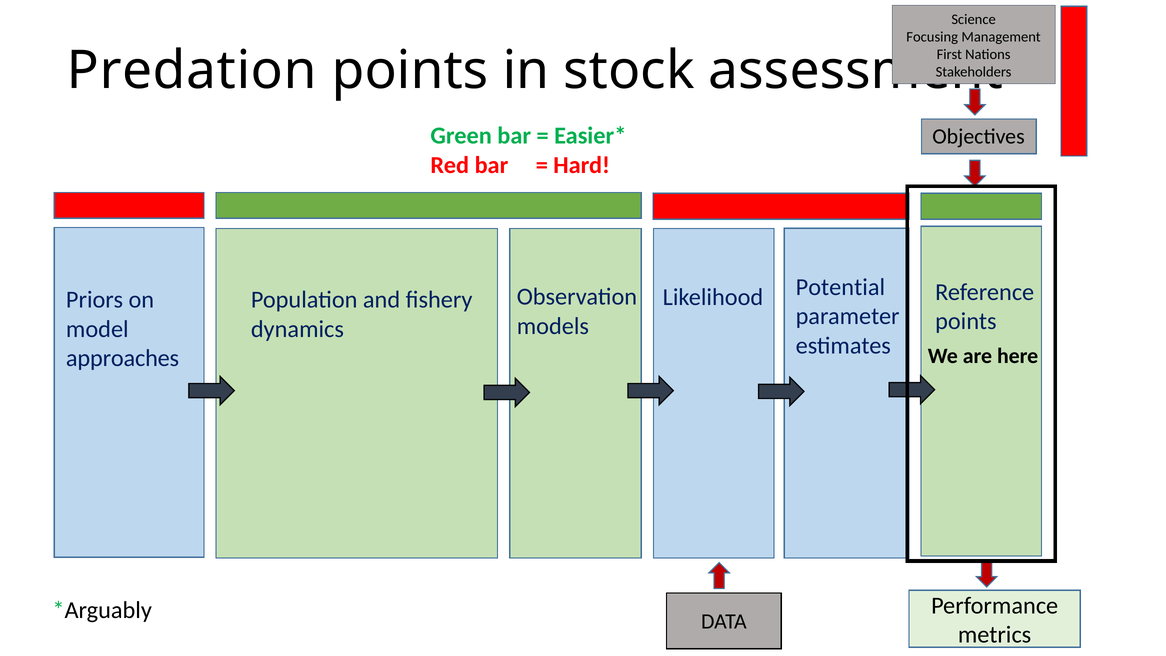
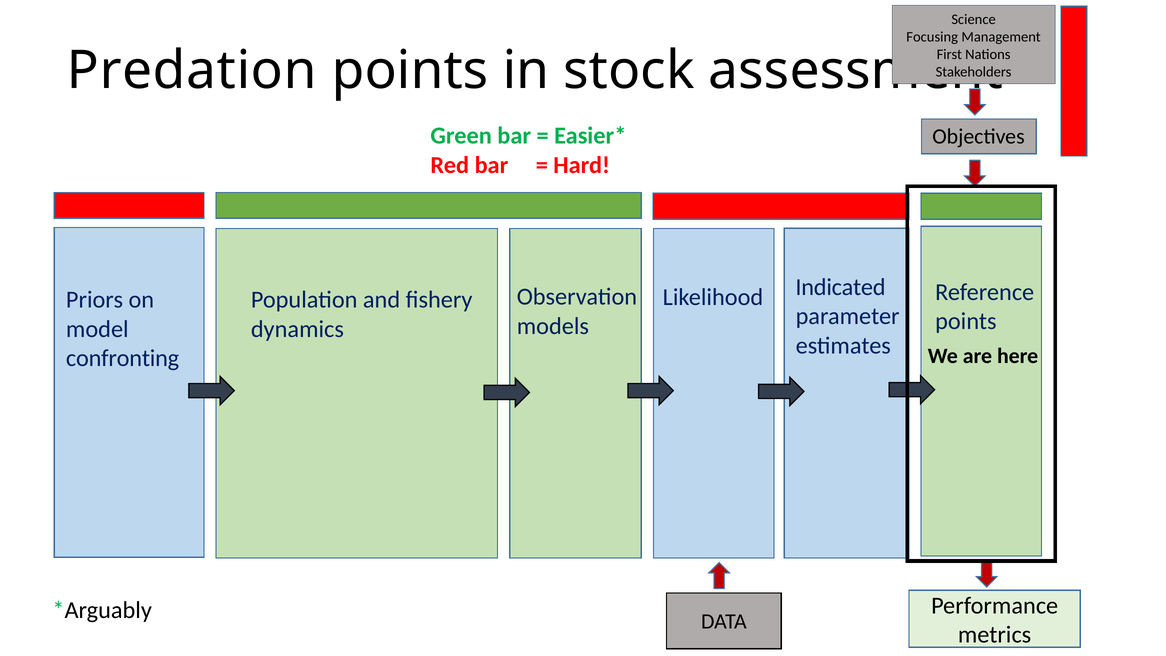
Potential: Potential -> Indicated
approaches: approaches -> confronting
